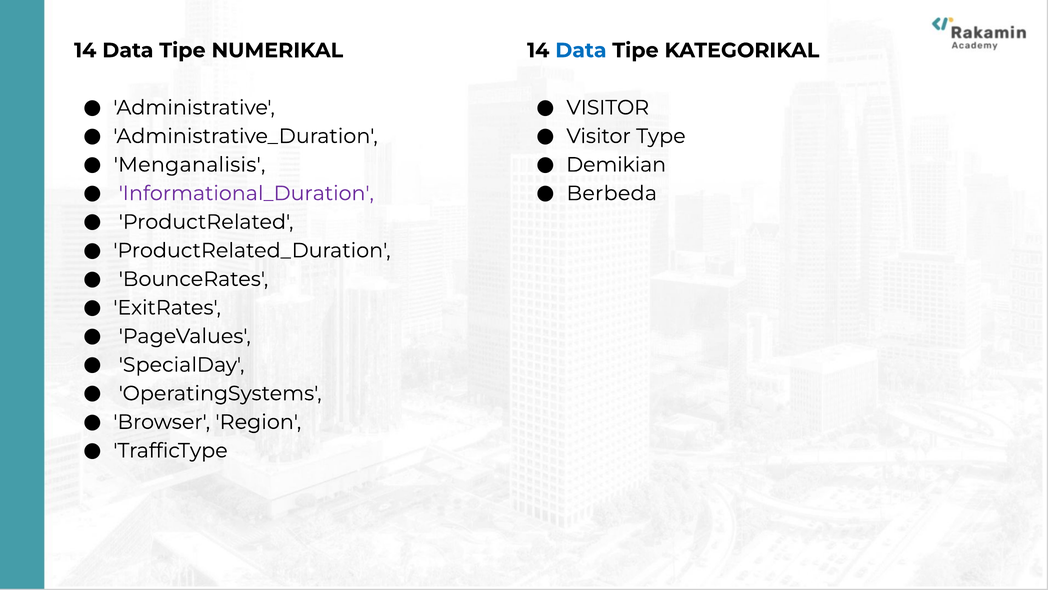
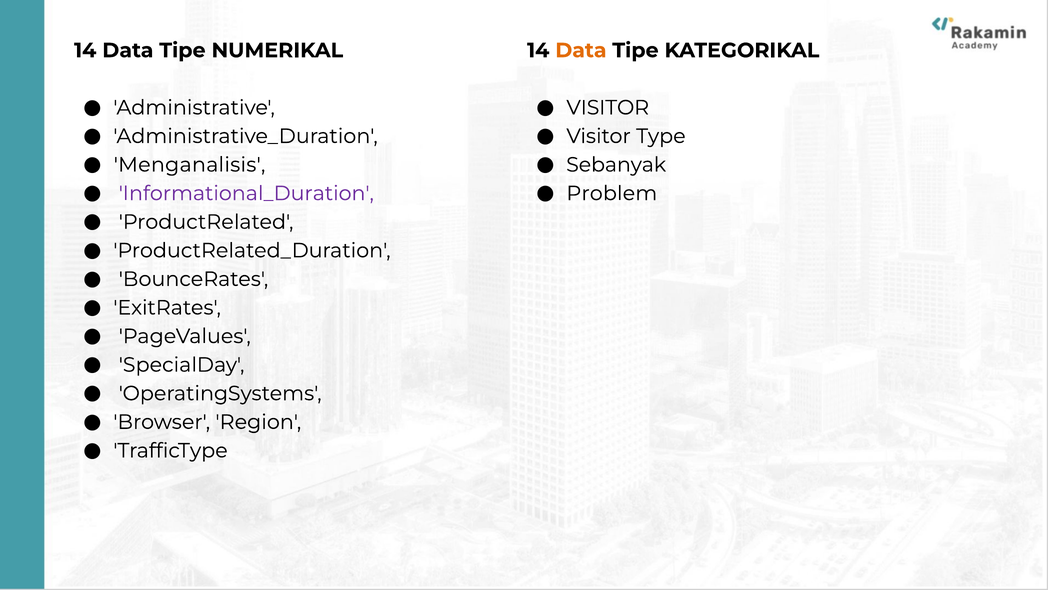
Data at (581, 50) colour: blue -> orange
Demikian: Demikian -> Sebanyak
Berbeda: Berbeda -> Problem
